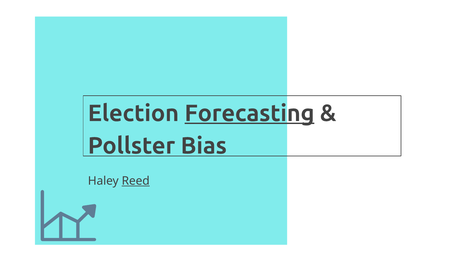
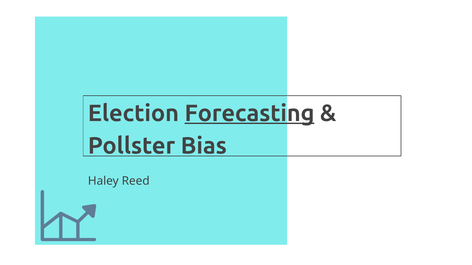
Reed underline: present -> none
